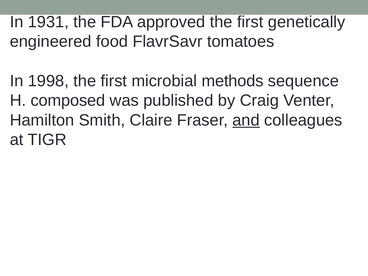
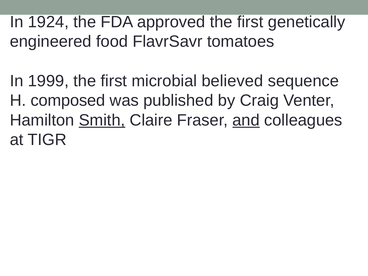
1931: 1931 -> 1924
1998: 1998 -> 1999
methods: methods -> believed
Smith underline: none -> present
